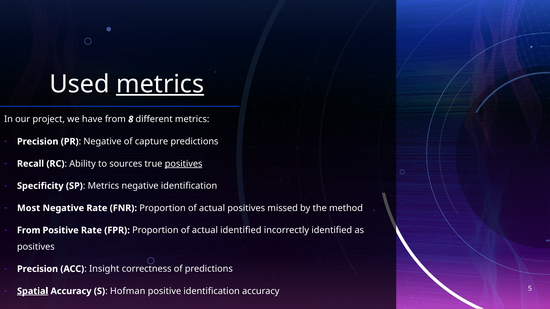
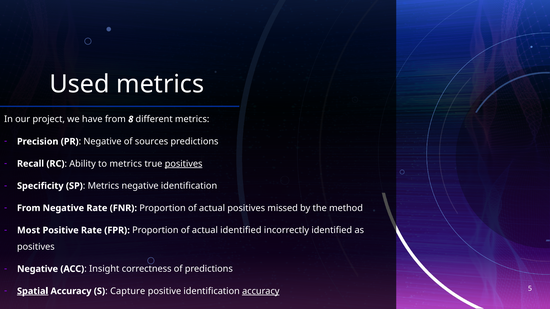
metrics at (160, 84) underline: present -> none
capture: capture -> sources
to sources: sources -> metrics
Most at (29, 208): Most -> From
From at (29, 231): From -> Most
Precision at (38, 269): Precision -> Negative
Hofman: Hofman -> Capture
accuracy at (261, 291) underline: none -> present
